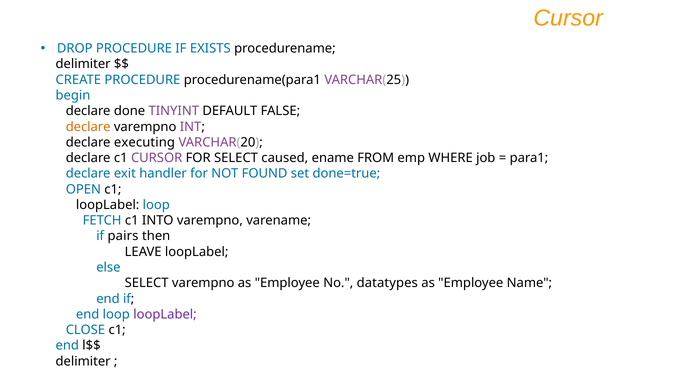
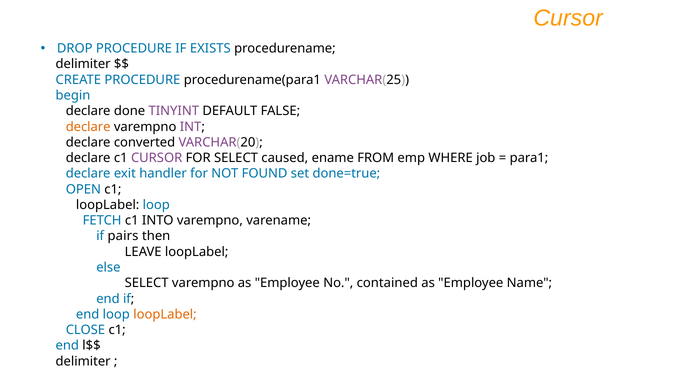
executing: executing -> converted
datatypes: datatypes -> contained
loopLabel at (165, 314) colour: purple -> orange
